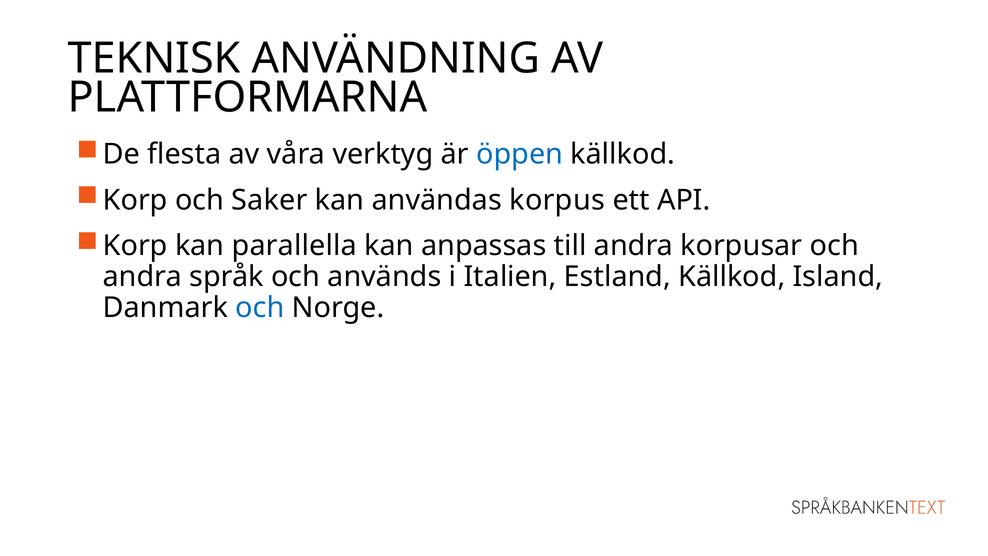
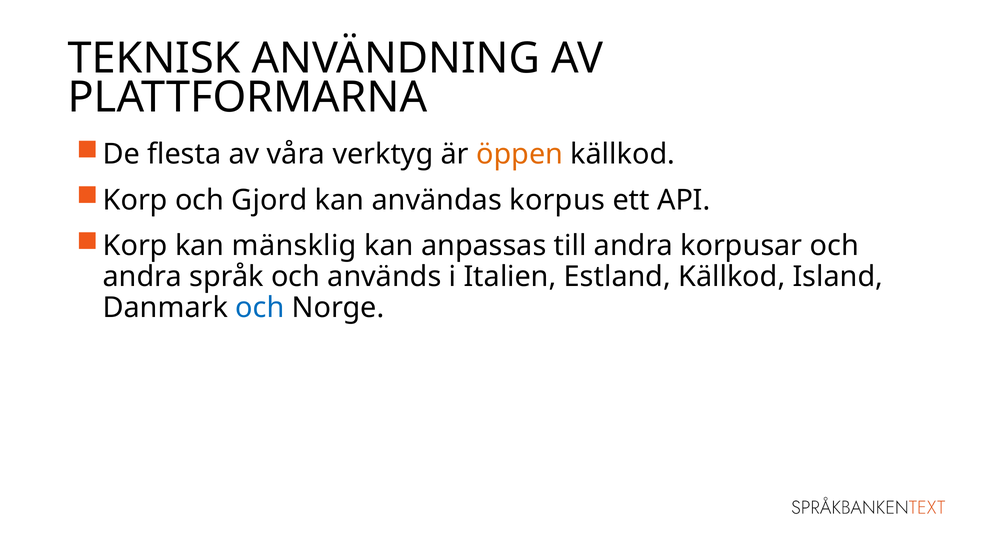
öppen colour: blue -> orange
Saker: Saker -> Gjord
parallella: parallella -> mänsklig
